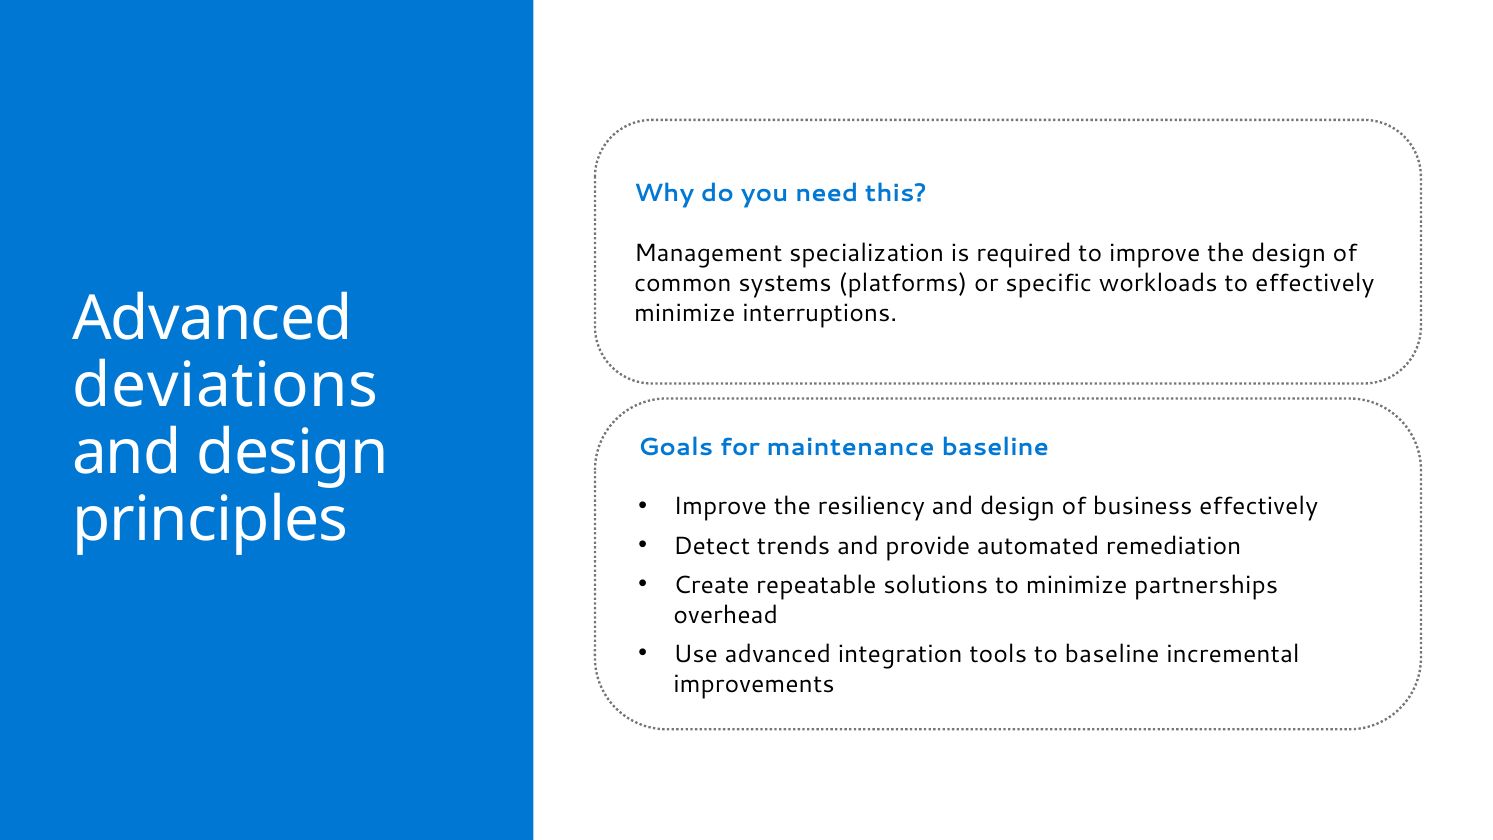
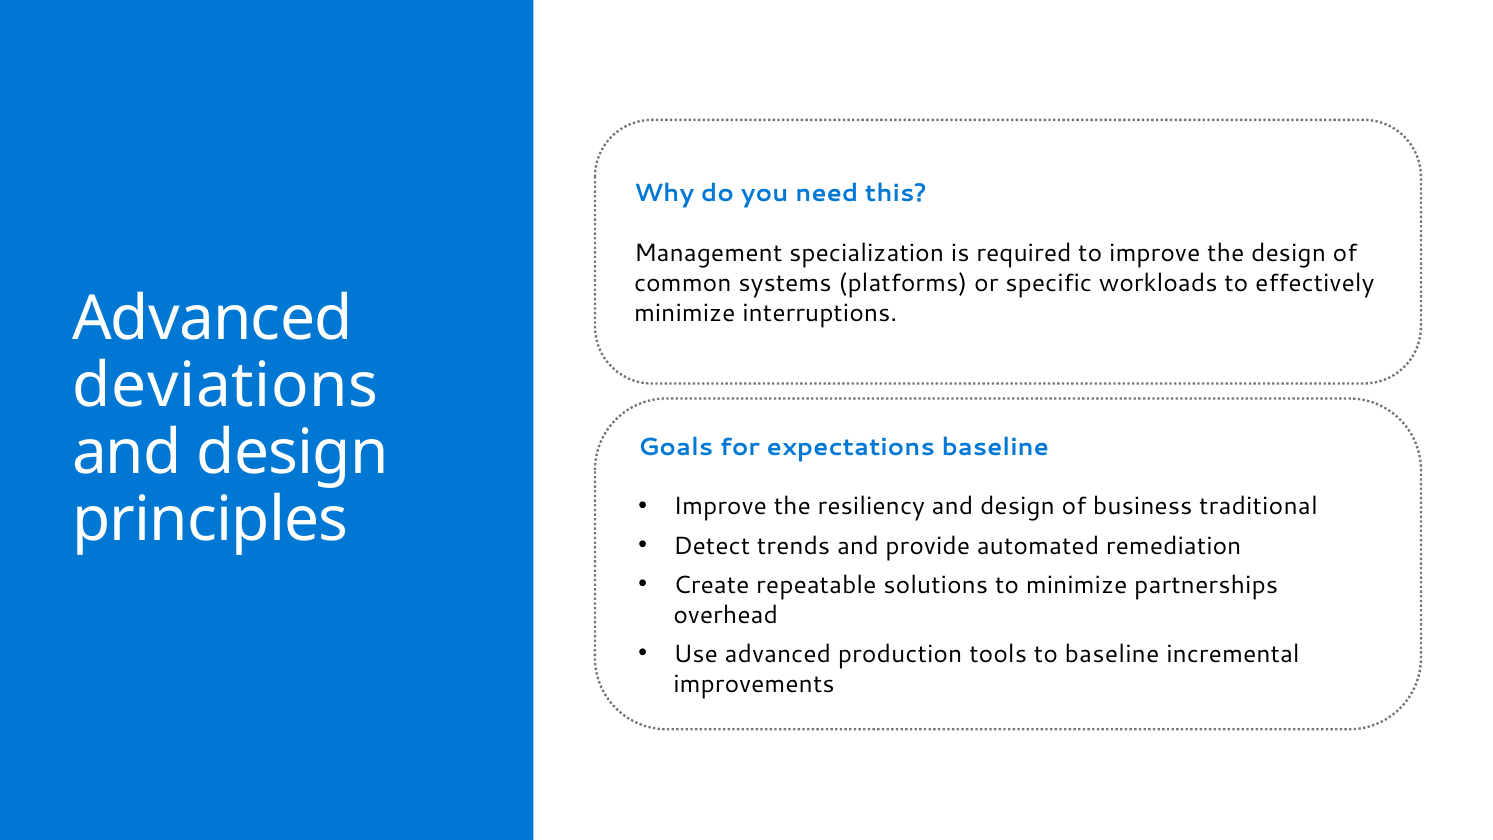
maintenance: maintenance -> expectations
business effectively: effectively -> traditional
integration: integration -> production
